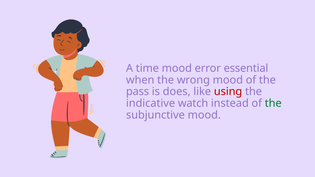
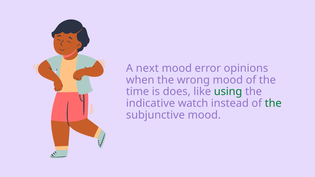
time: time -> next
essential: essential -> opinions
pass: pass -> time
using colour: red -> green
